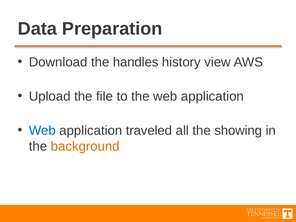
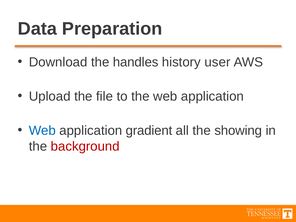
view: view -> user
traveled: traveled -> gradient
background colour: orange -> red
